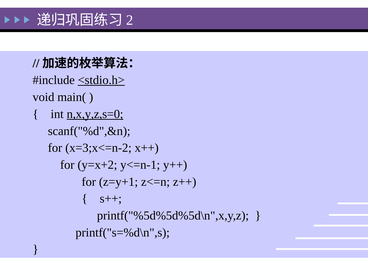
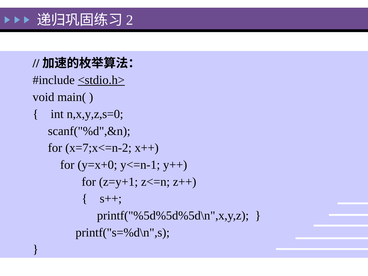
n,x,y,z,s=0 underline: present -> none
x=3;x<=n-2: x=3;x<=n-2 -> x=7;x<=n-2
y=x+2: y=x+2 -> y=x+0
